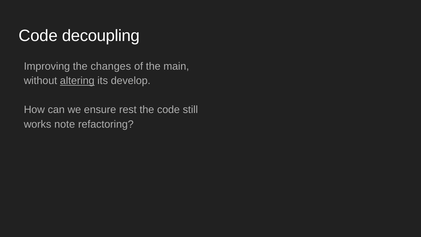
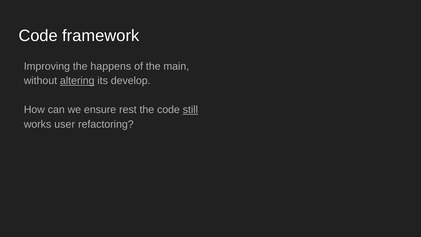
decoupling: decoupling -> framework
changes: changes -> happens
still underline: none -> present
note: note -> user
